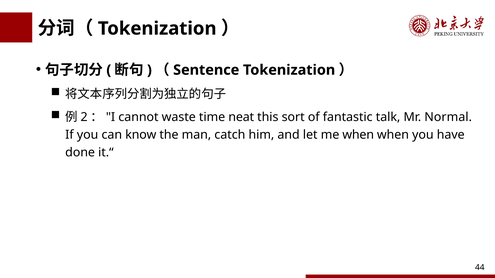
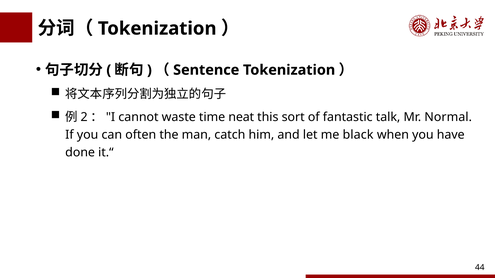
know: know -> often
me when: when -> black
